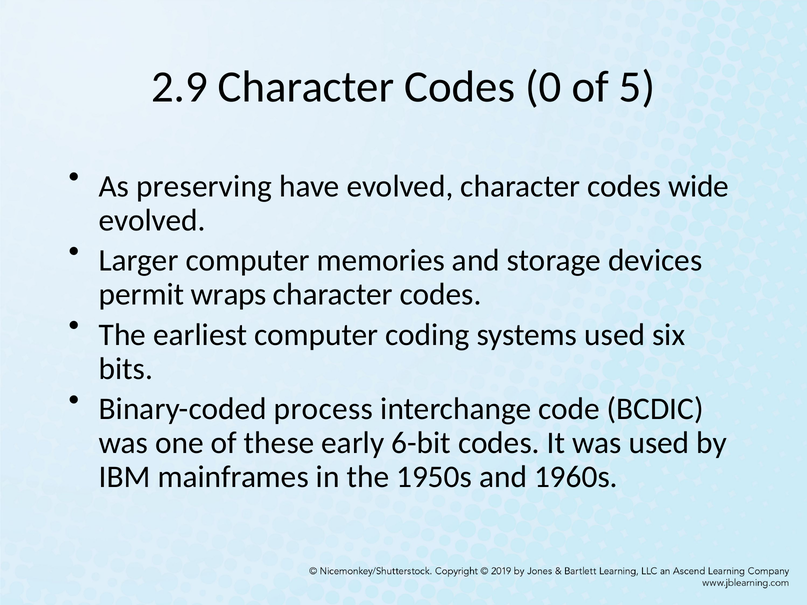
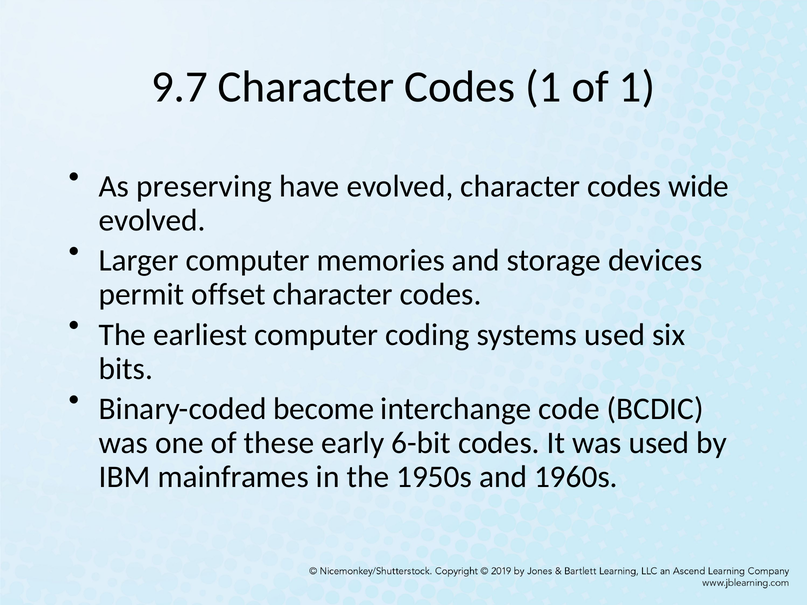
2.9: 2.9 -> 9.7
Codes 0: 0 -> 1
of 5: 5 -> 1
wraps: wraps -> offset
process: process -> become
